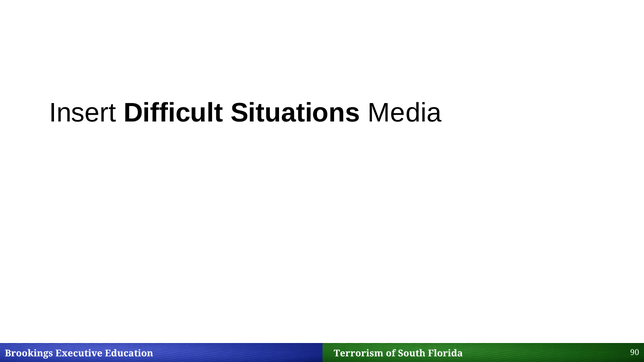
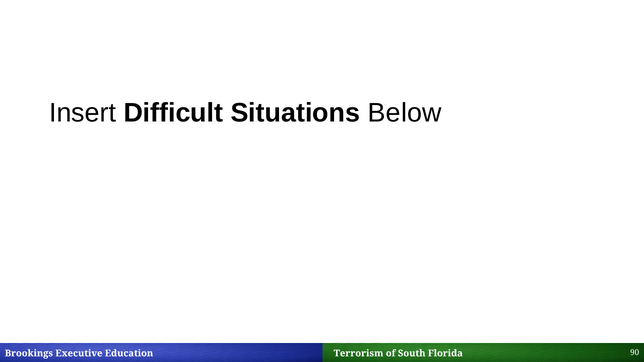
Media: Media -> Below
